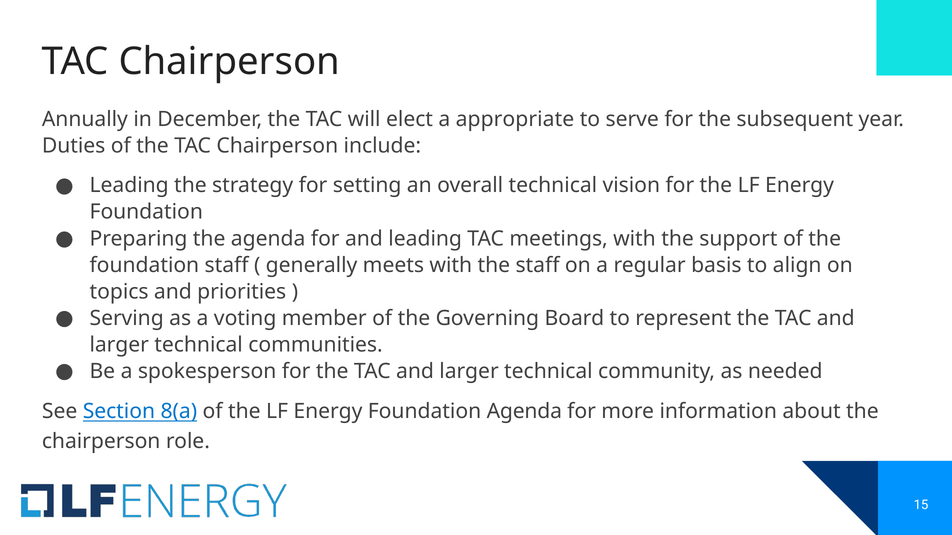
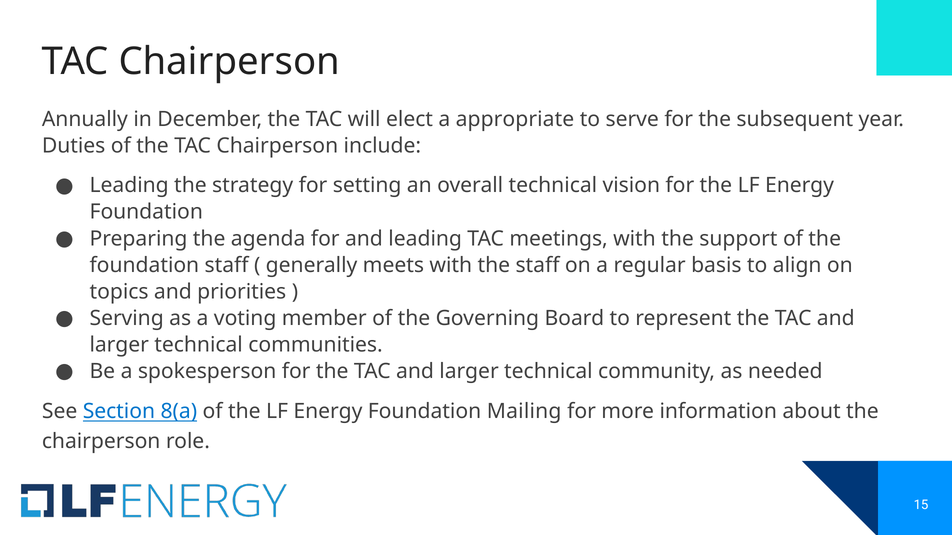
Foundation Agenda: Agenda -> Mailing
